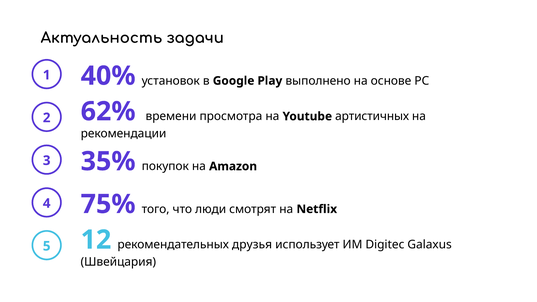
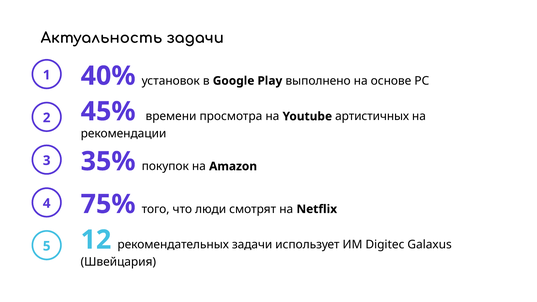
62%: 62% -> 45%
рекомендательных друзья: друзья -> задачи
